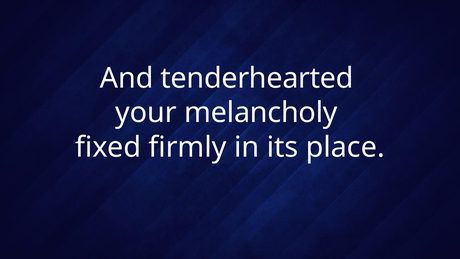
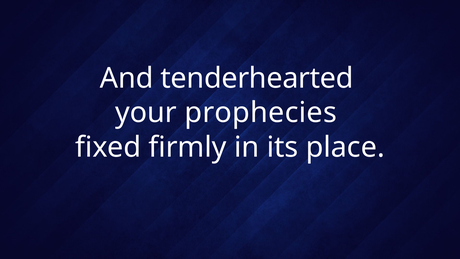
melancholy: melancholy -> prophecies
